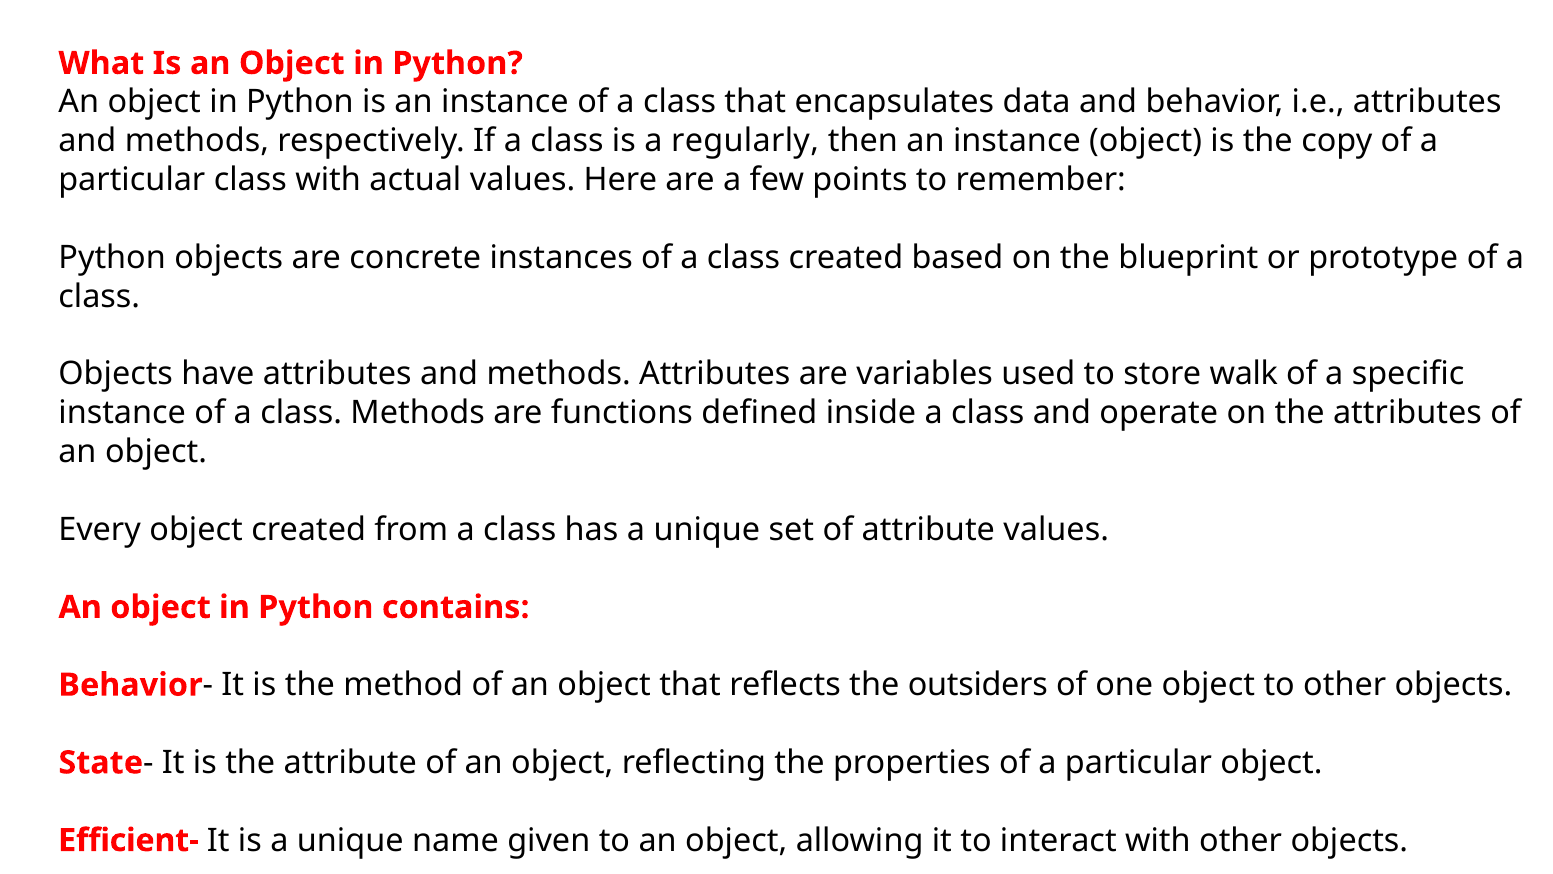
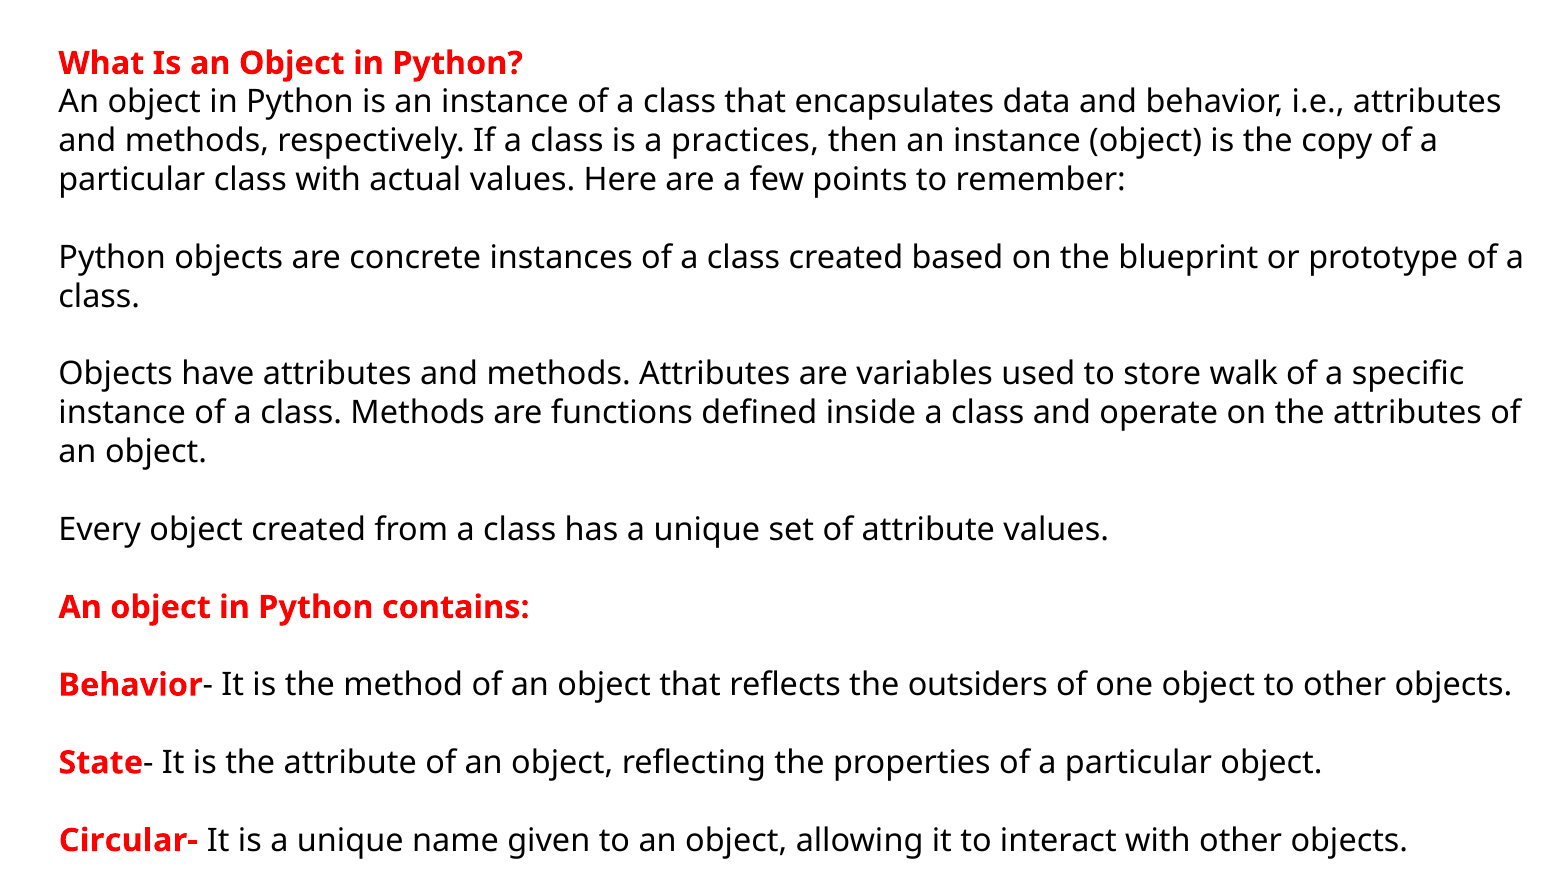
regularly: regularly -> practices
Efficient-: Efficient- -> Circular-
